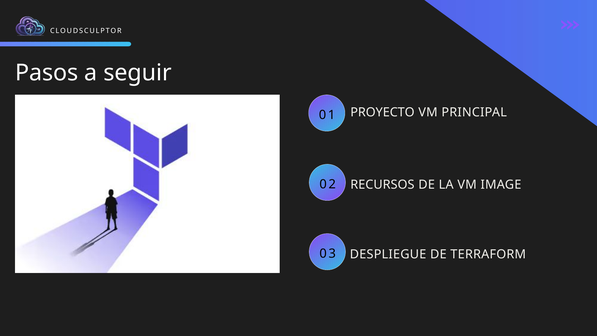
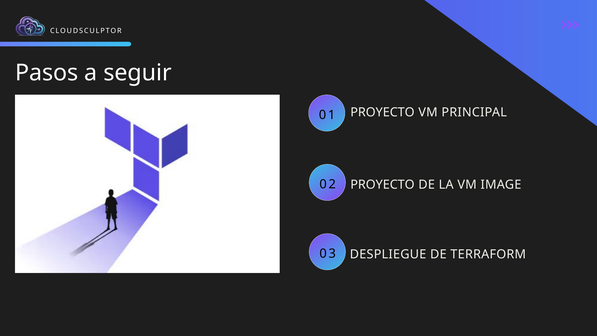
RECURSOS at (382, 185): RECURSOS -> PROYECTO
